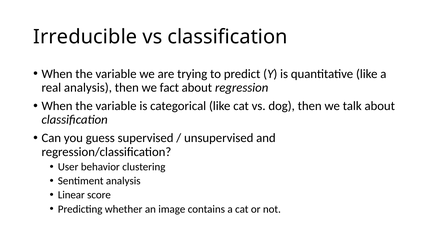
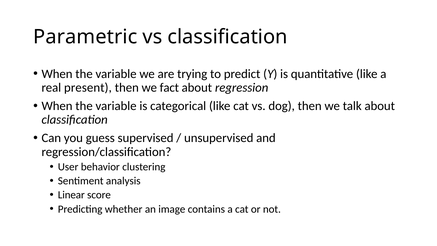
Irreducible: Irreducible -> Parametric
real analysis: analysis -> present
